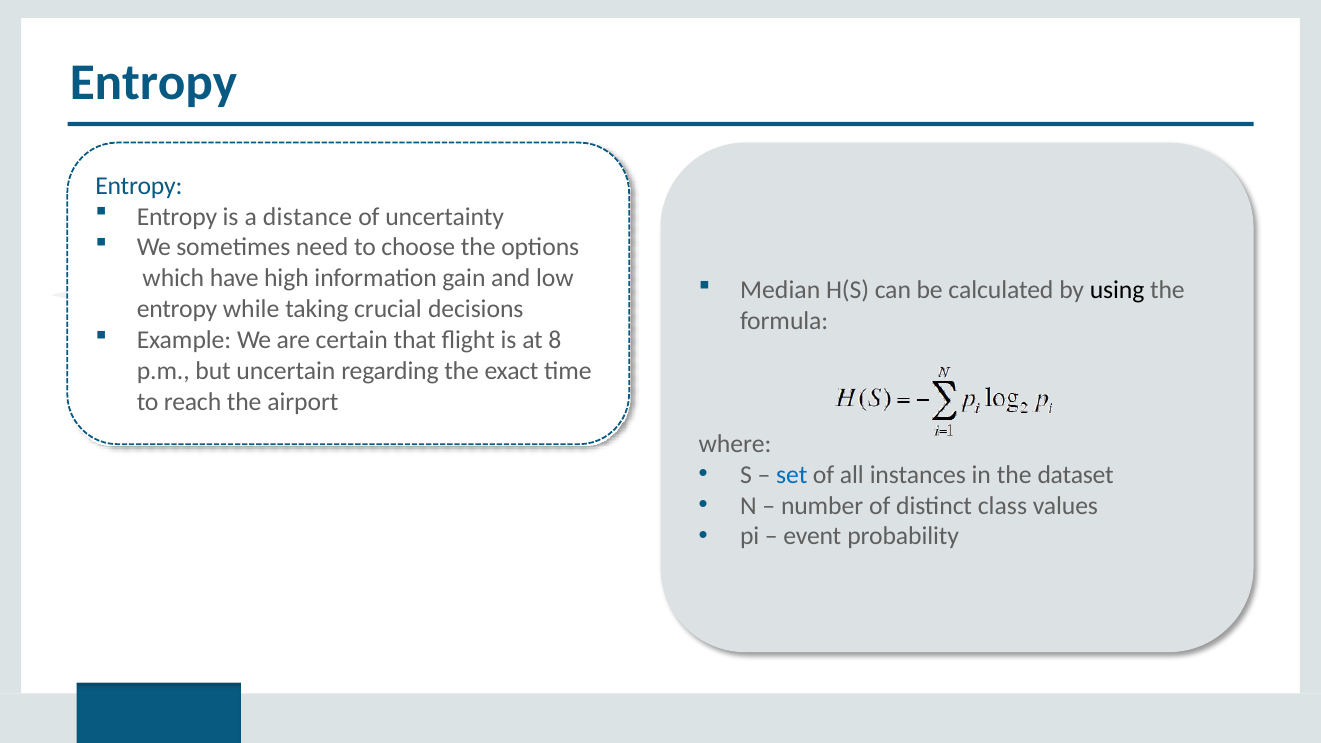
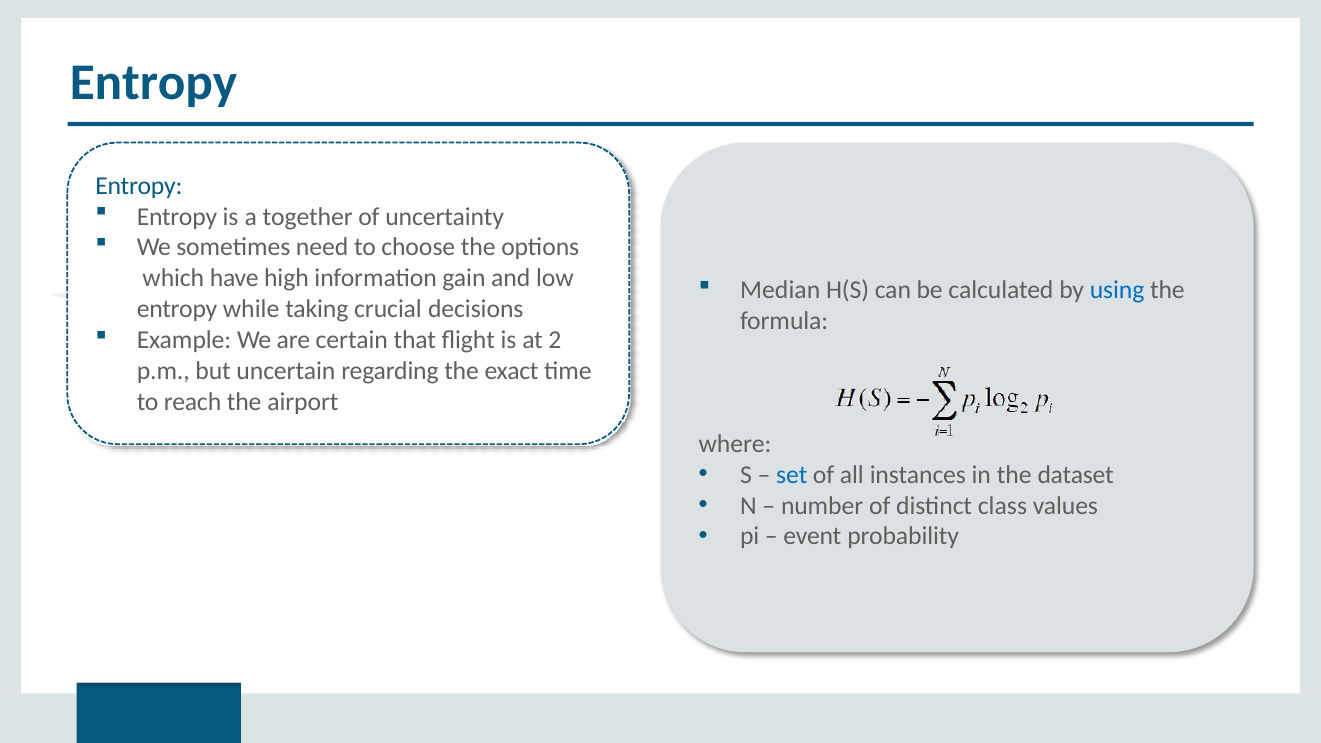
distance: distance -> together
using colour: black -> blue
8: 8 -> 2
